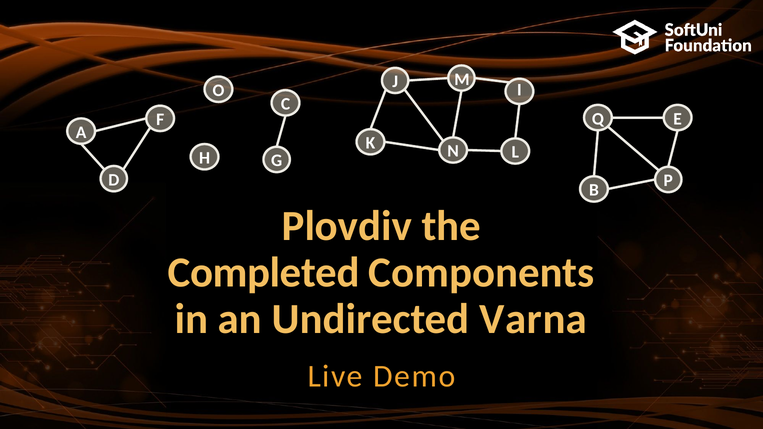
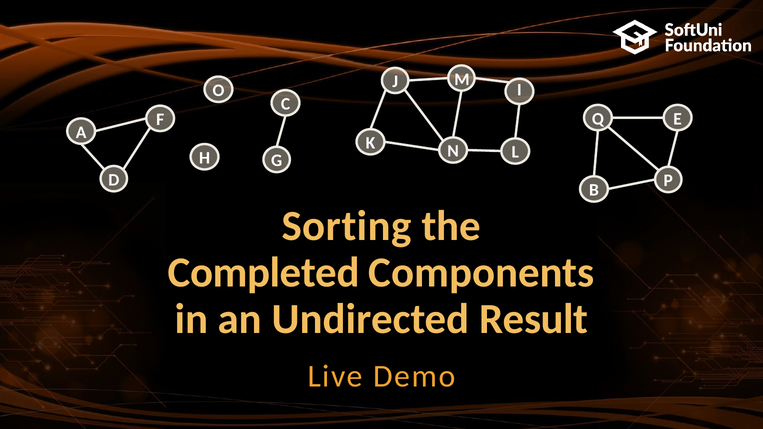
Plovdiv: Plovdiv -> Sorting
Varna: Varna -> Result
